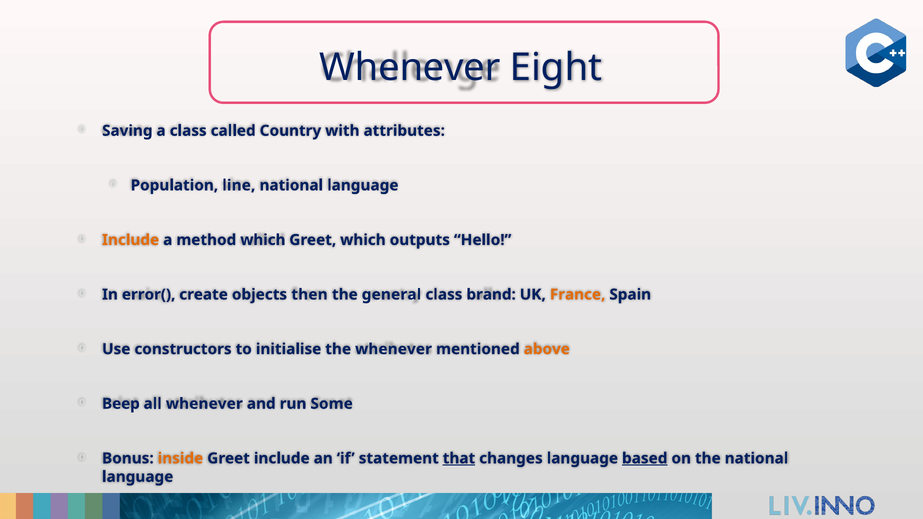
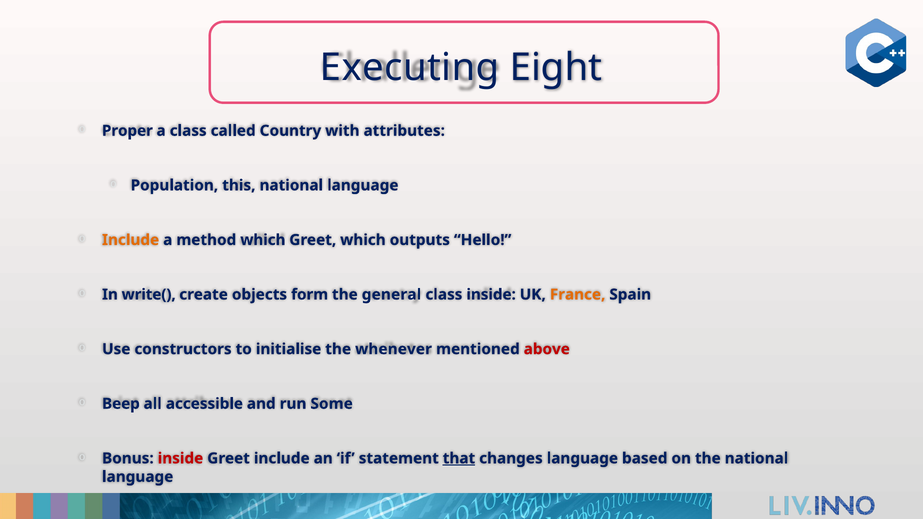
Whenever at (410, 68): Whenever -> Executing
Saving: Saving -> Proper
line: line -> this
error(: error( -> write(
then: then -> form
class brand: brand -> inside
above colour: orange -> red
all whenever: whenever -> accessible
inside at (180, 458) colour: orange -> red
based underline: present -> none
